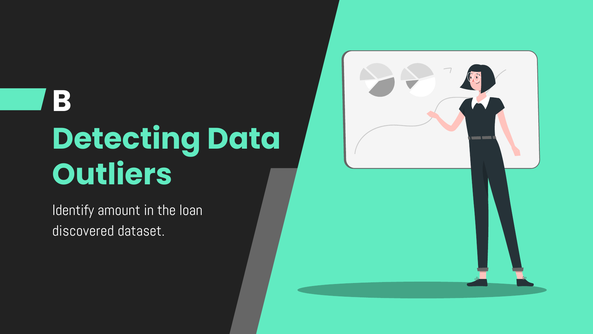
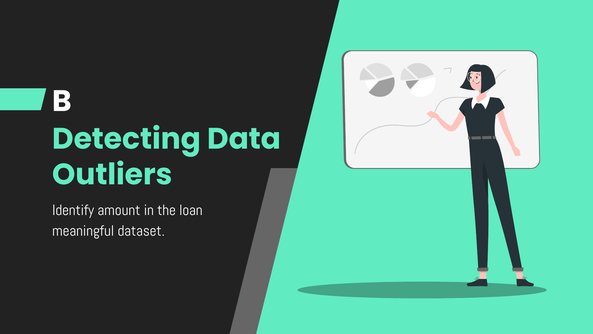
discovered: discovered -> meaningful
